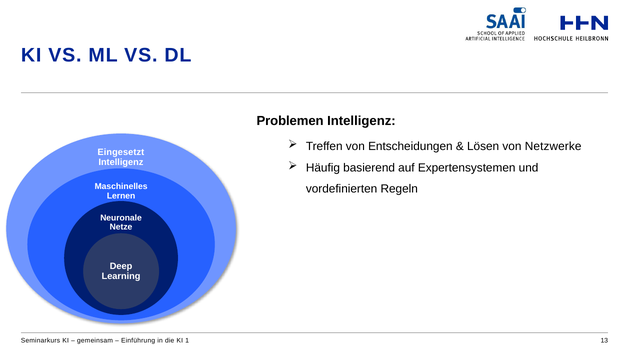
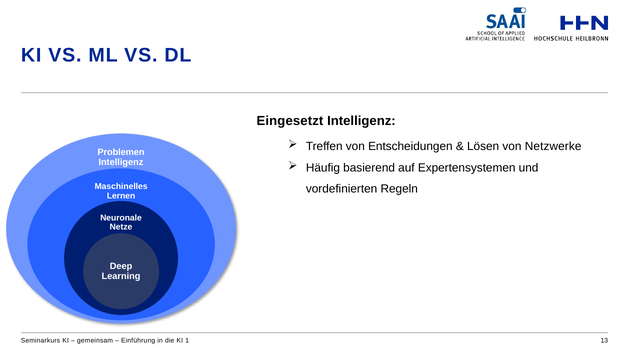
Problemen: Problemen -> Eingesetzt
Eingesetzt: Eingesetzt -> Problemen
